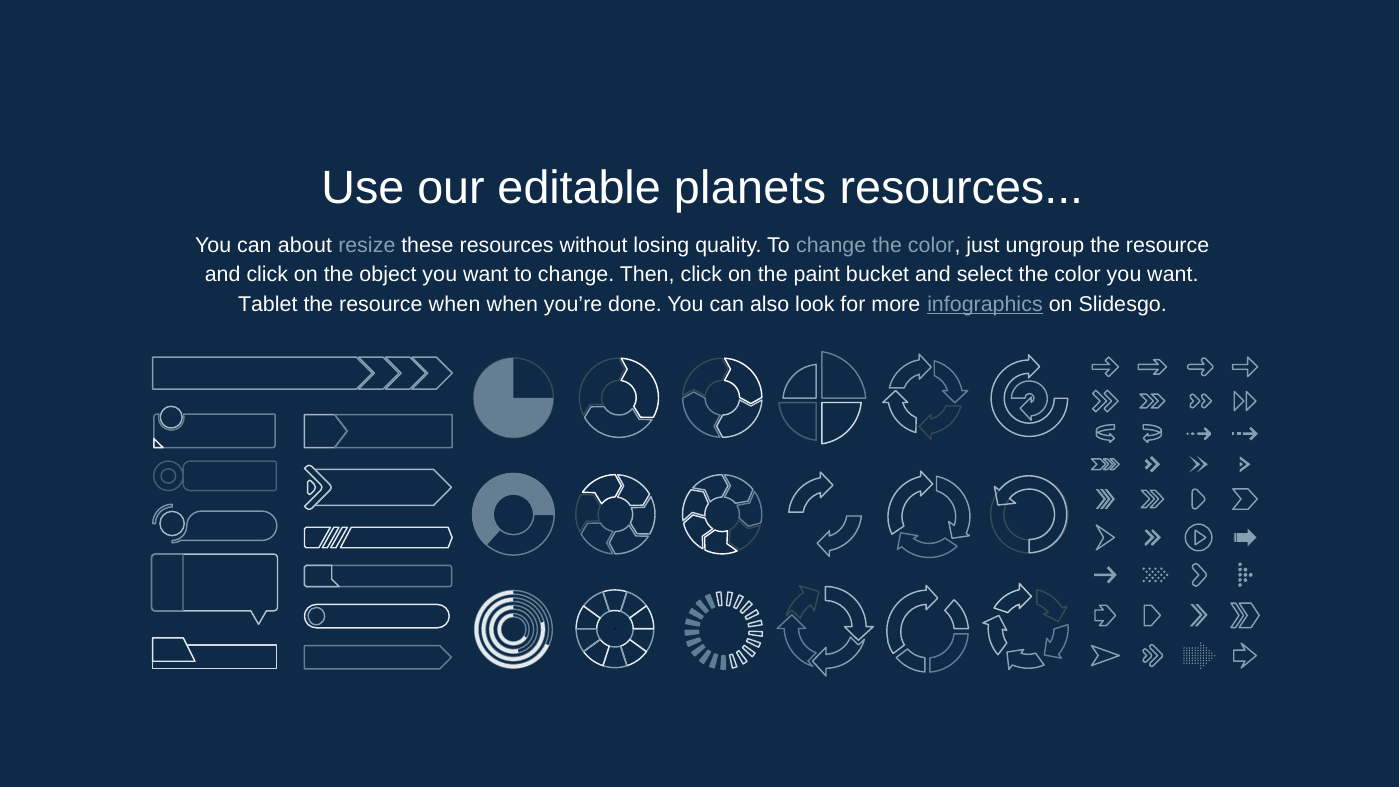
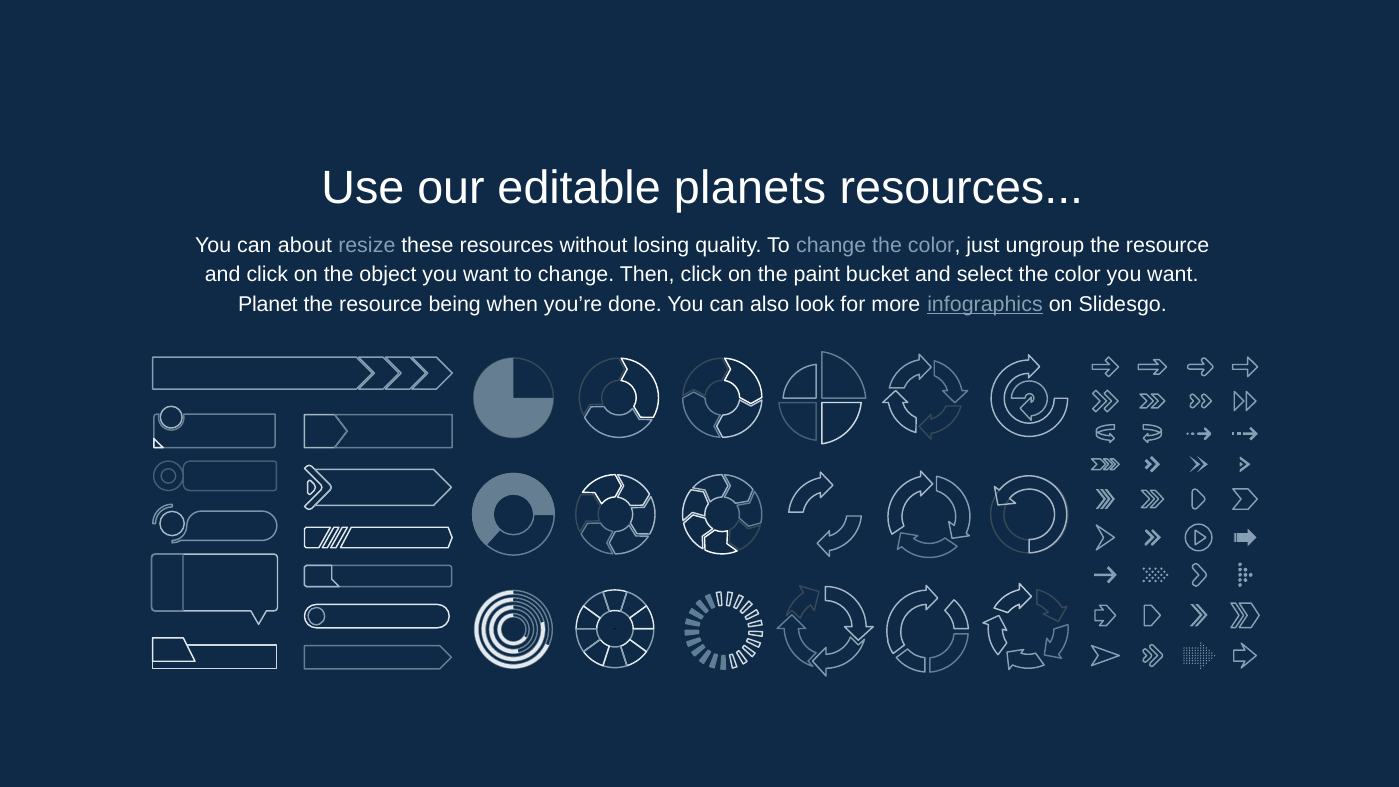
Tablet: Tablet -> Planet
resource when: when -> being
